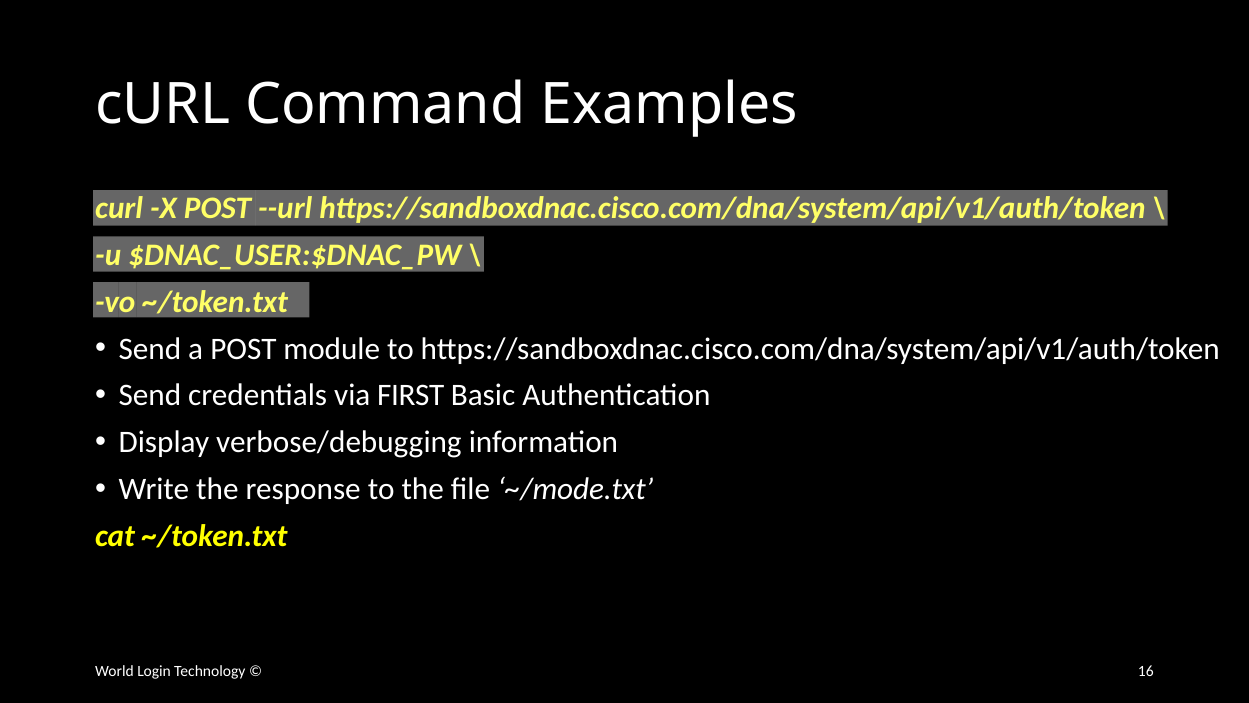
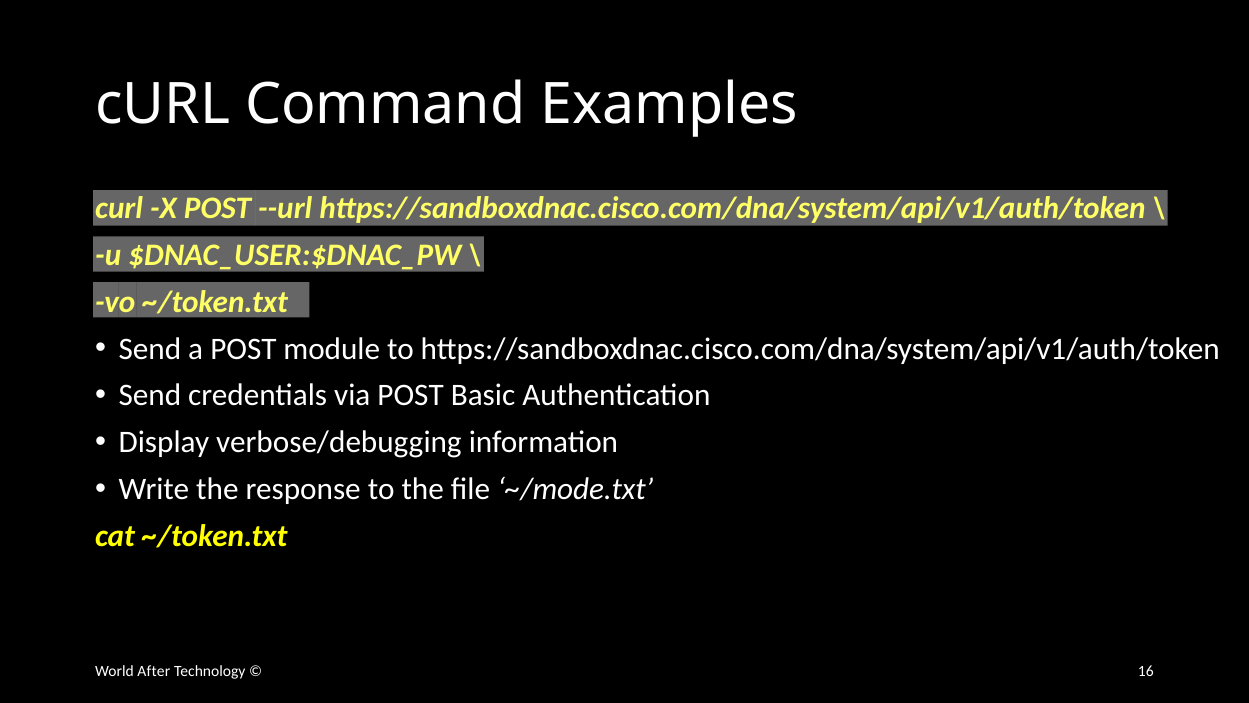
via FIRST: FIRST -> POST
Login: Login -> After
